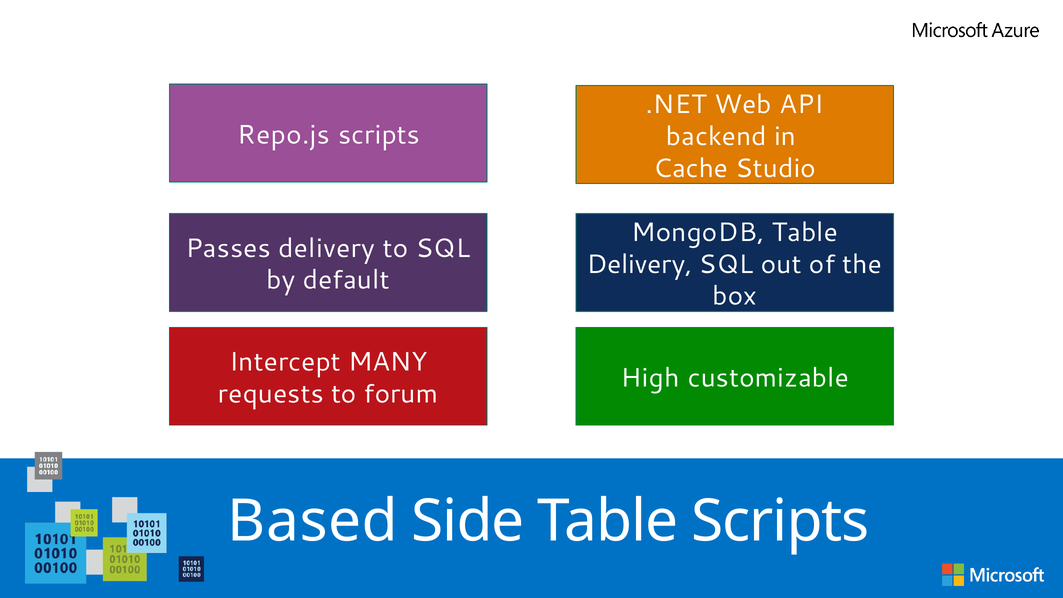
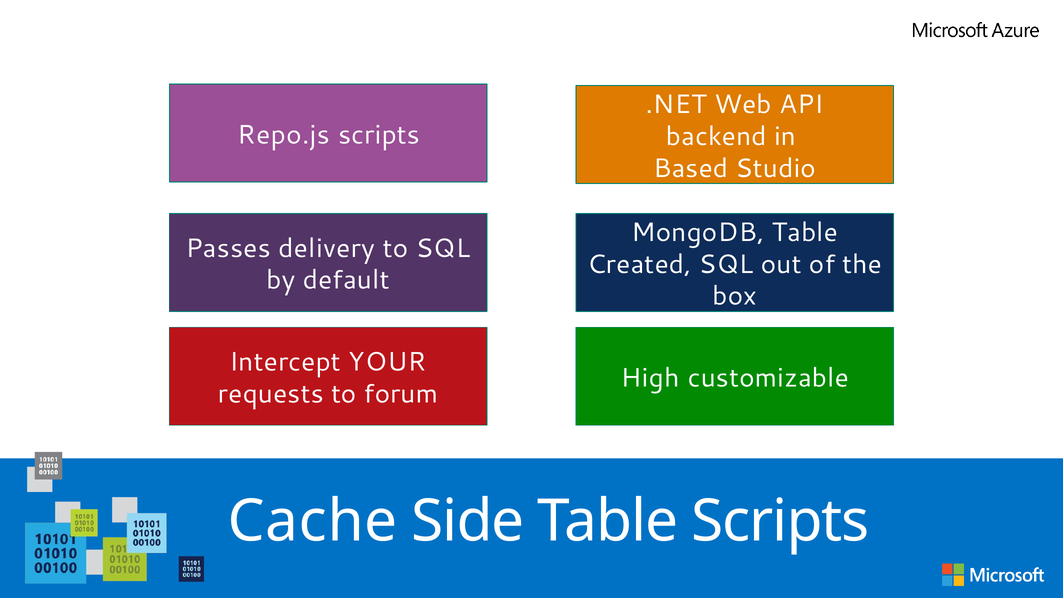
Cache: Cache -> Based
Delivery at (640, 264): Delivery -> Created
MANY: MANY -> YOUR
Based: Based -> Cache
